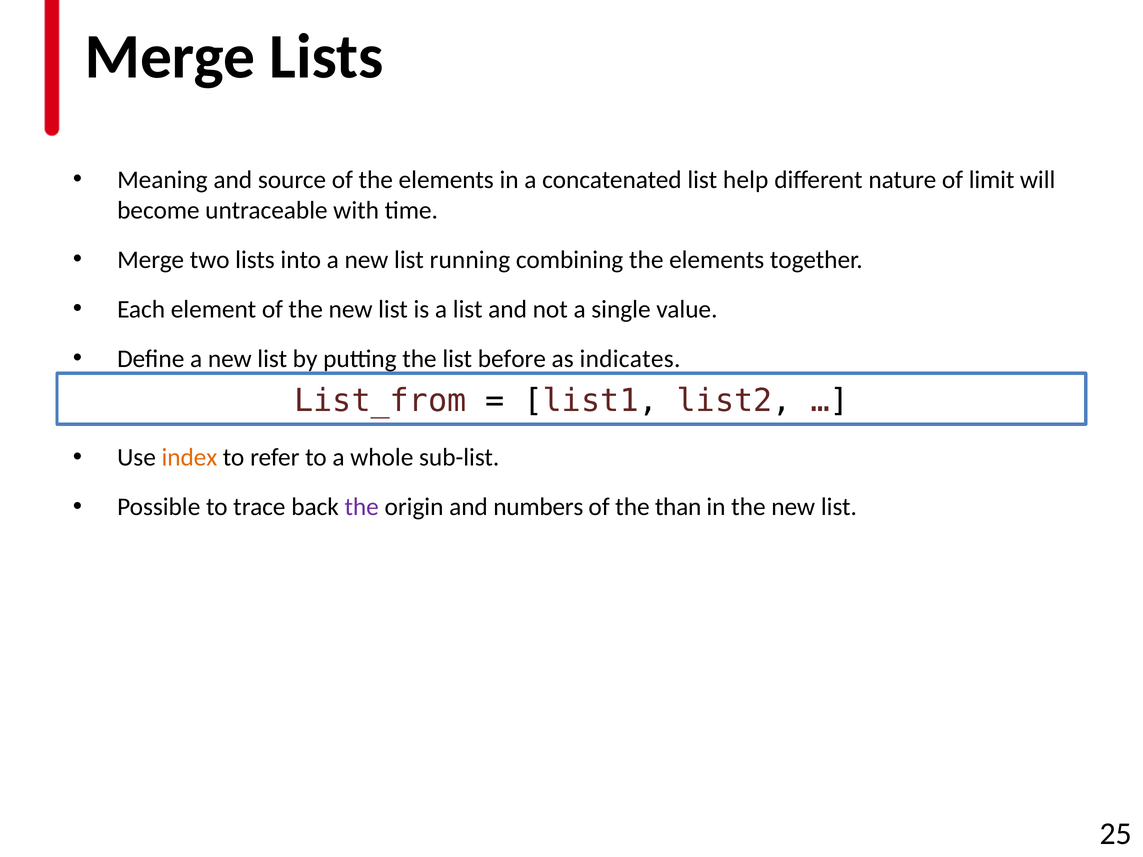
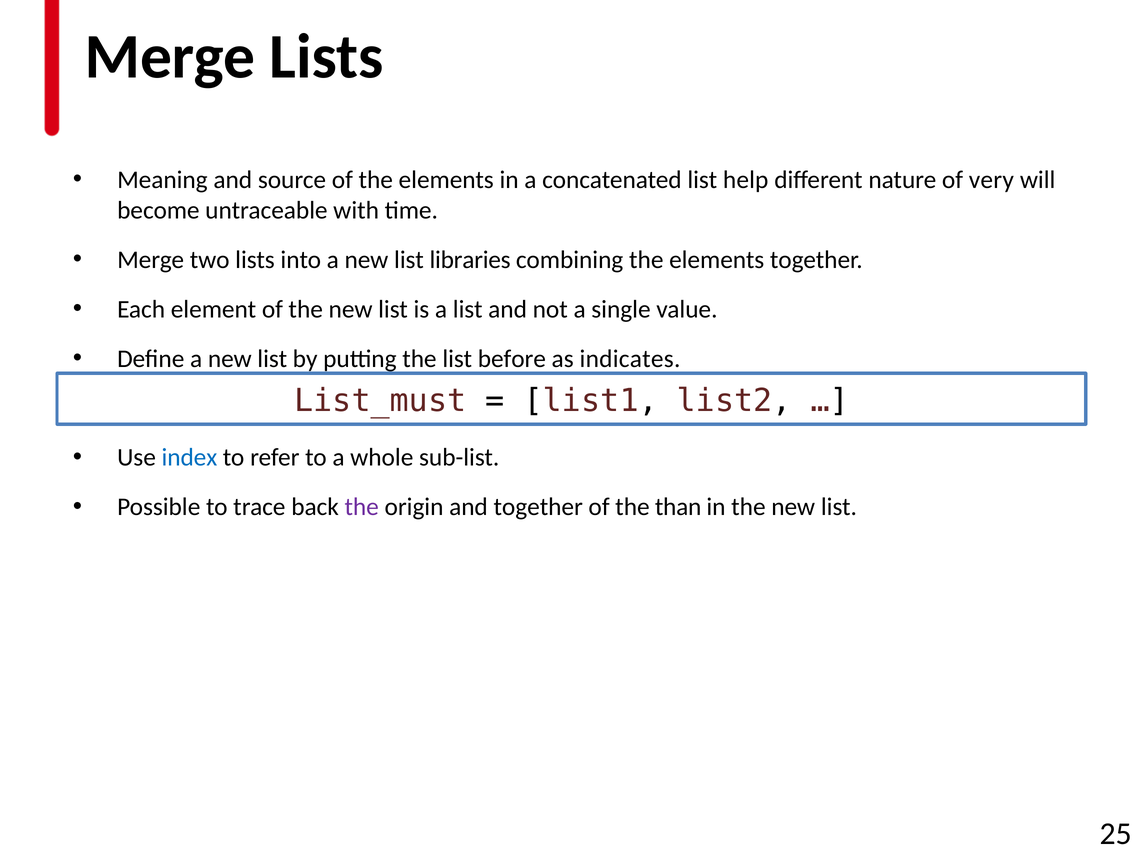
limit: limit -> very
running: running -> libraries
List_from: List_from -> List_must
index colour: orange -> blue
and numbers: numbers -> together
